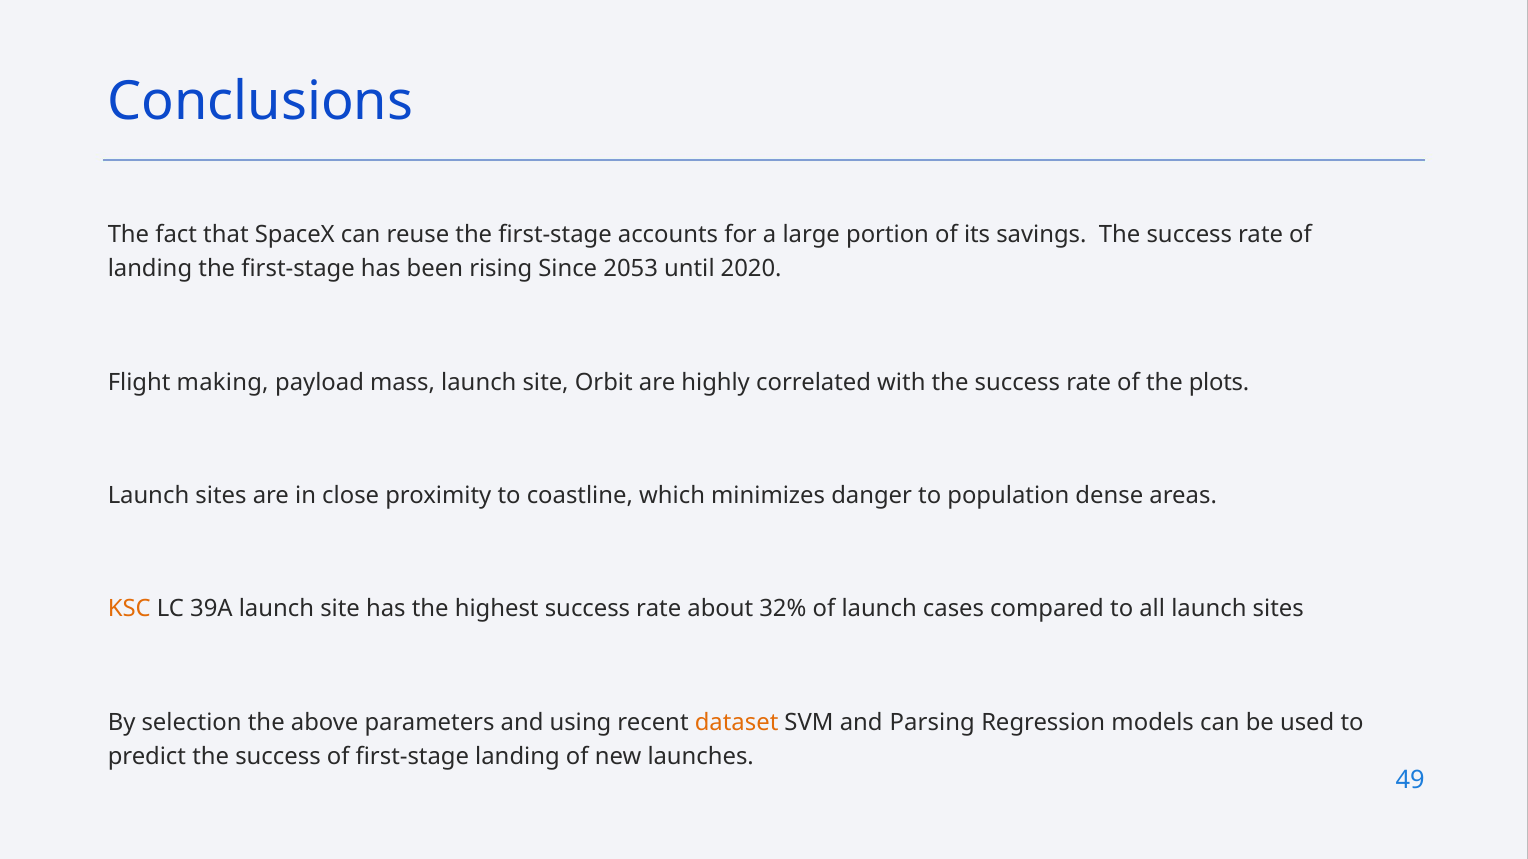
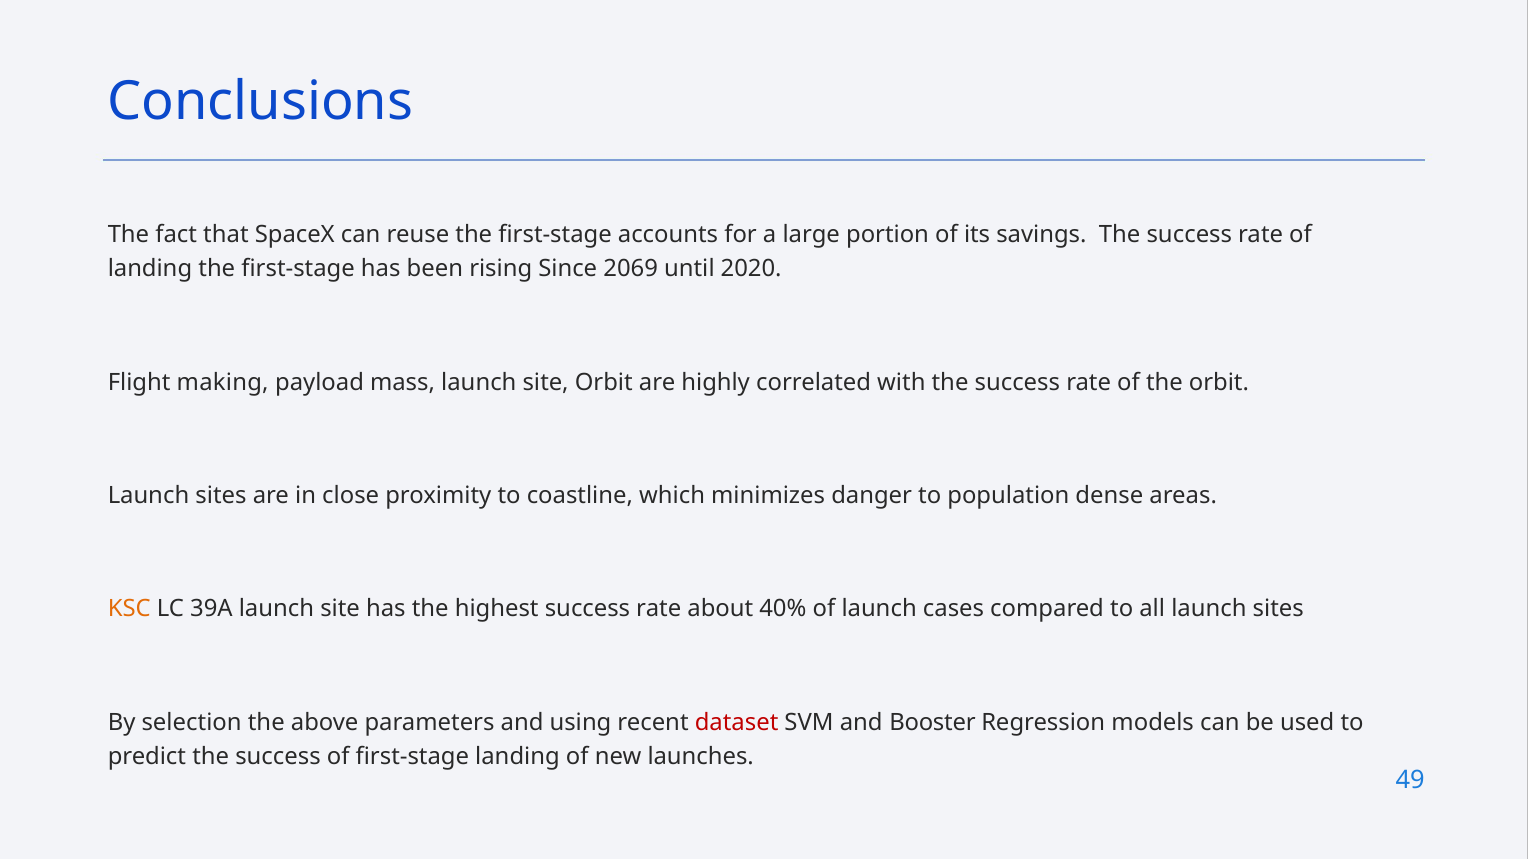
2053: 2053 -> 2069
the plots: plots -> orbit
32%: 32% -> 40%
dataset colour: orange -> red
Parsing: Parsing -> Booster
